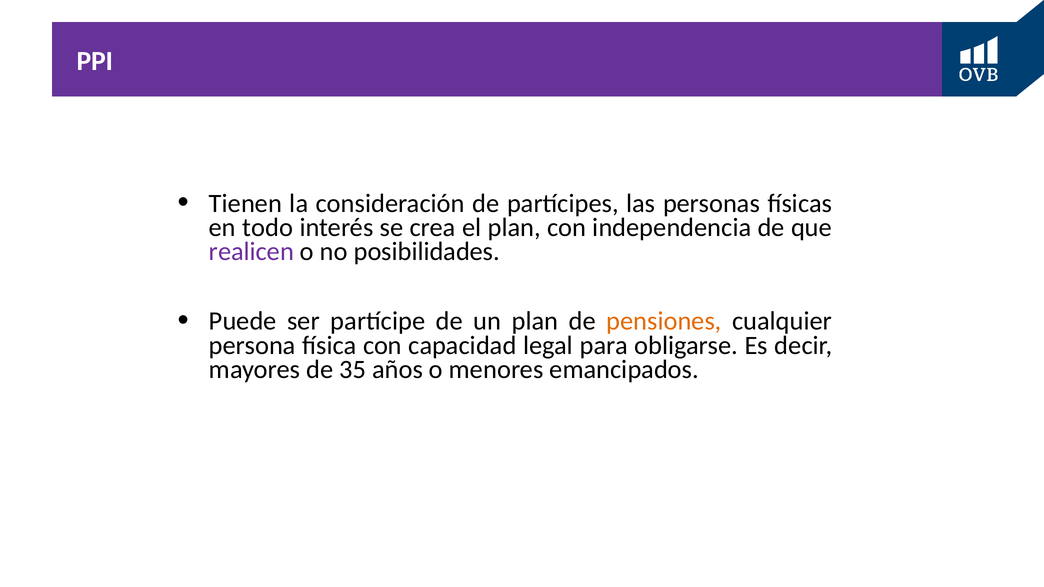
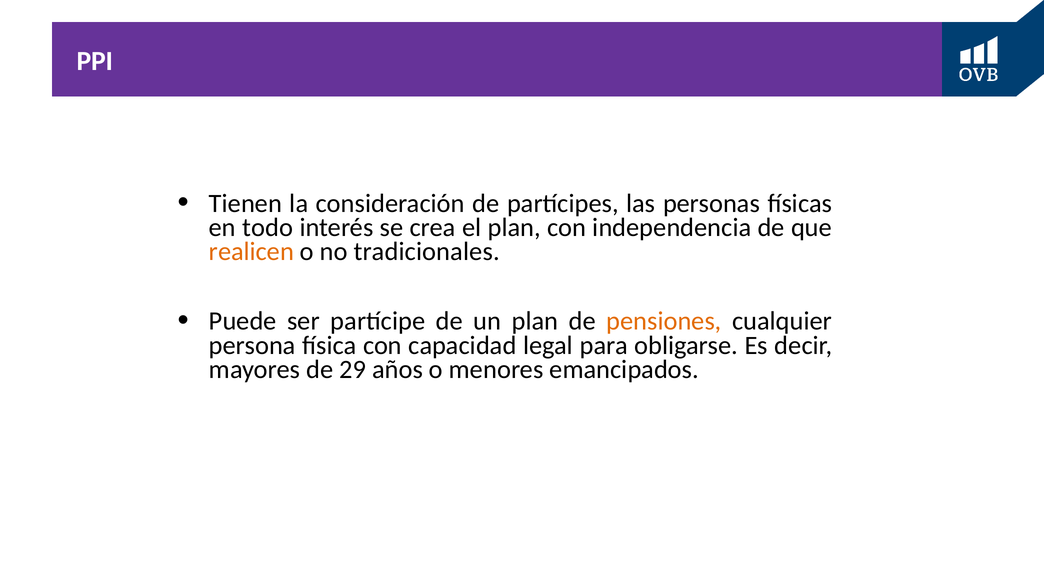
realicen colour: purple -> orange
posibilidades: posibilidades -> tradicionales
35: 35 -> 29
